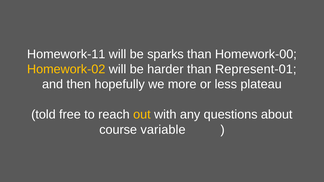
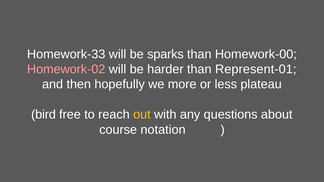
Homework-11: Homework-11 -> Homework-33
Homework-02 colour: yellow -> pink
told: told -> bird
variable: variable -> notation
